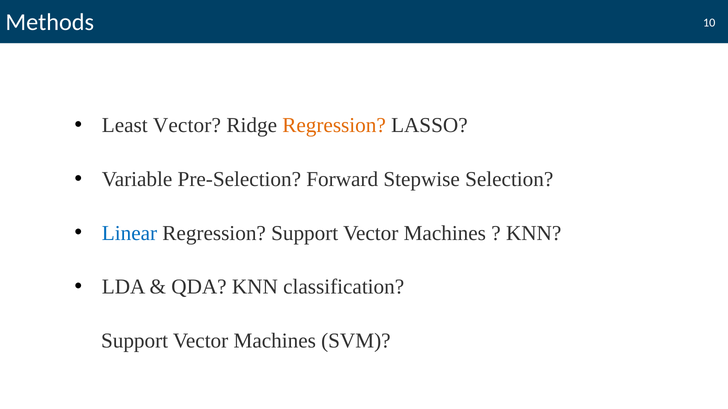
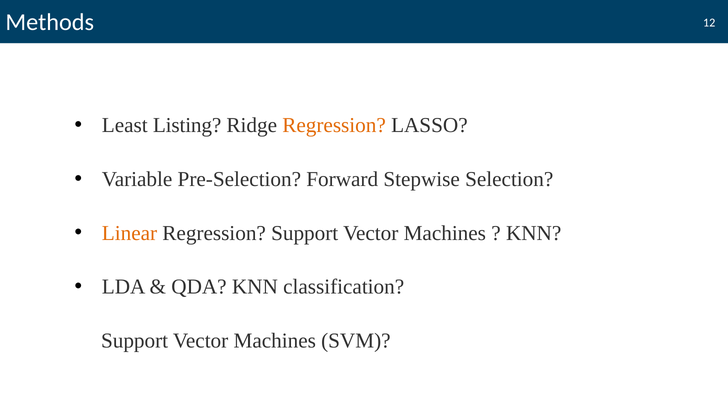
10: 10 -> 12
Least Vector: Vector -> Listing
Linear colour: blue -> orange
